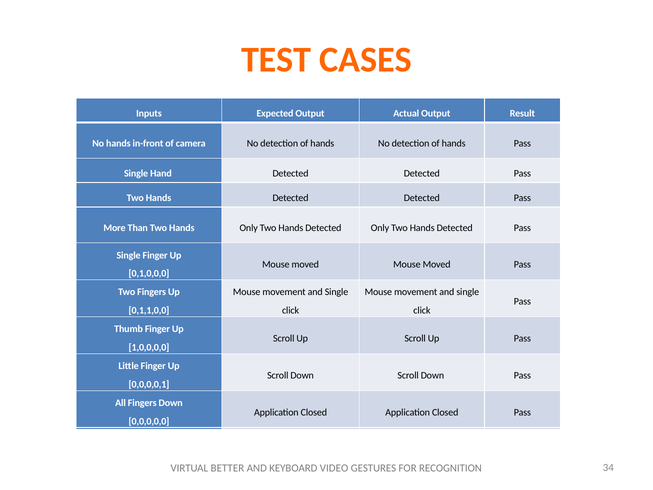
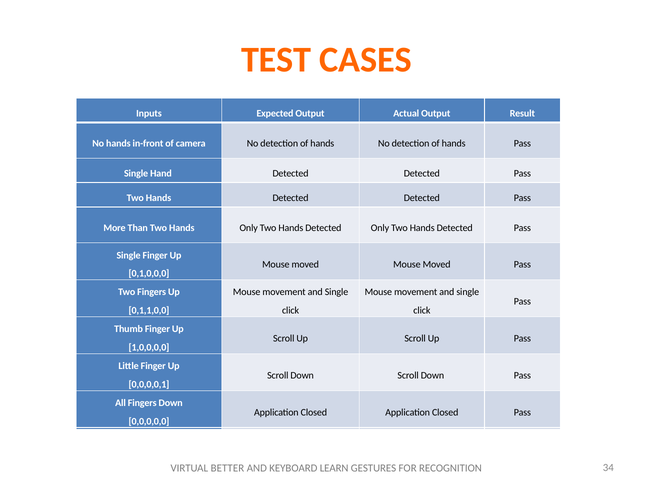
VIDEO: VIDEO -> LEARN
